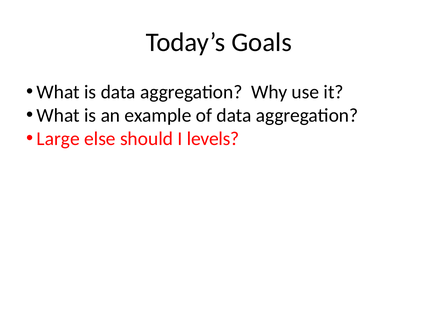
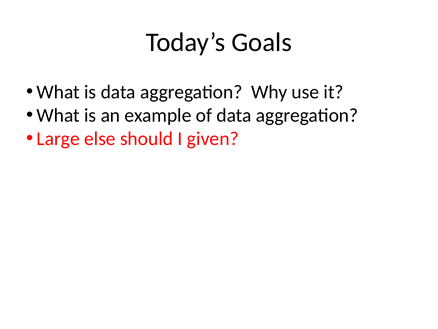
levels: levels -> given
